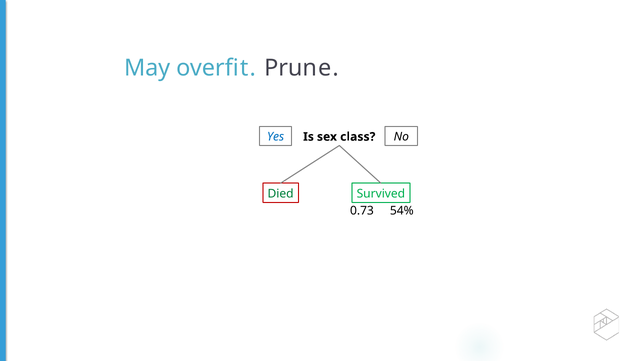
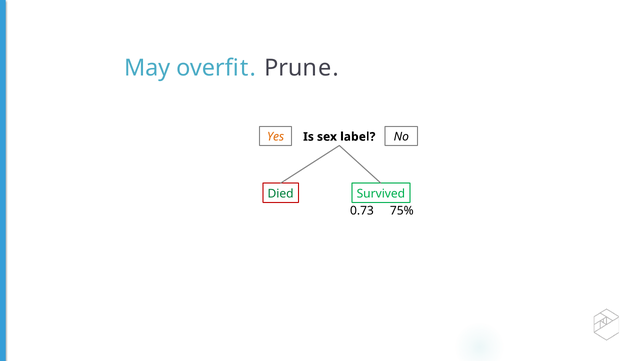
Yes colour: blue -> orange
class: class -> label
54%: 54% -> 75%
